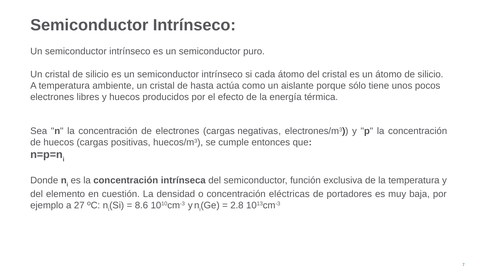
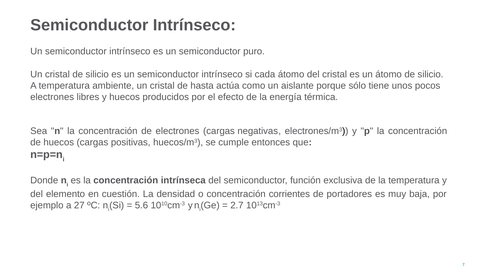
eléctricas: eléctricas -> corrientes
8.6: 8.6 -> 5.6
2.8: 2.8 -> 2.7
